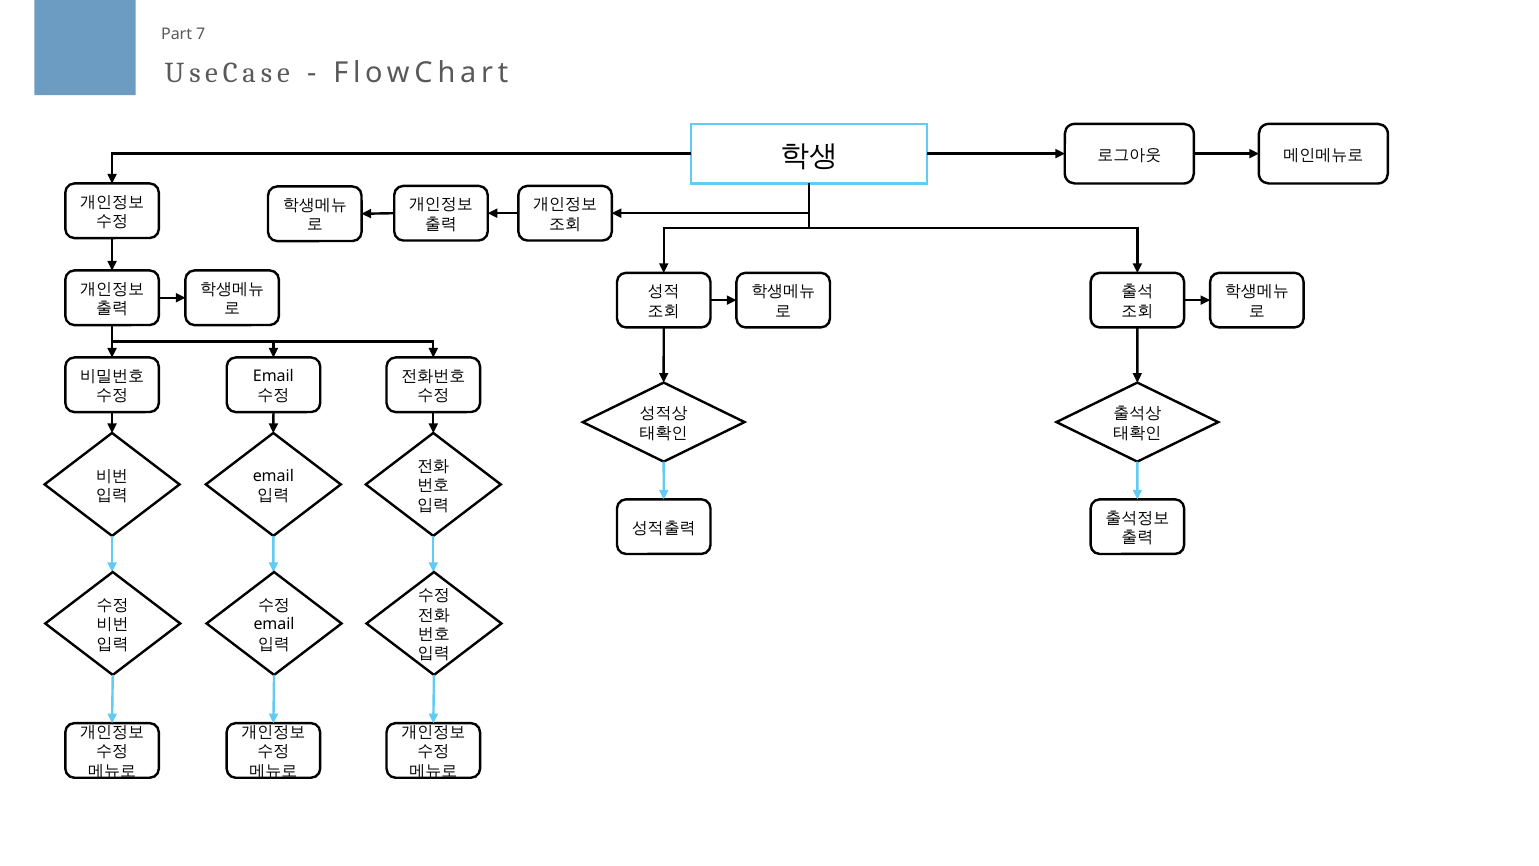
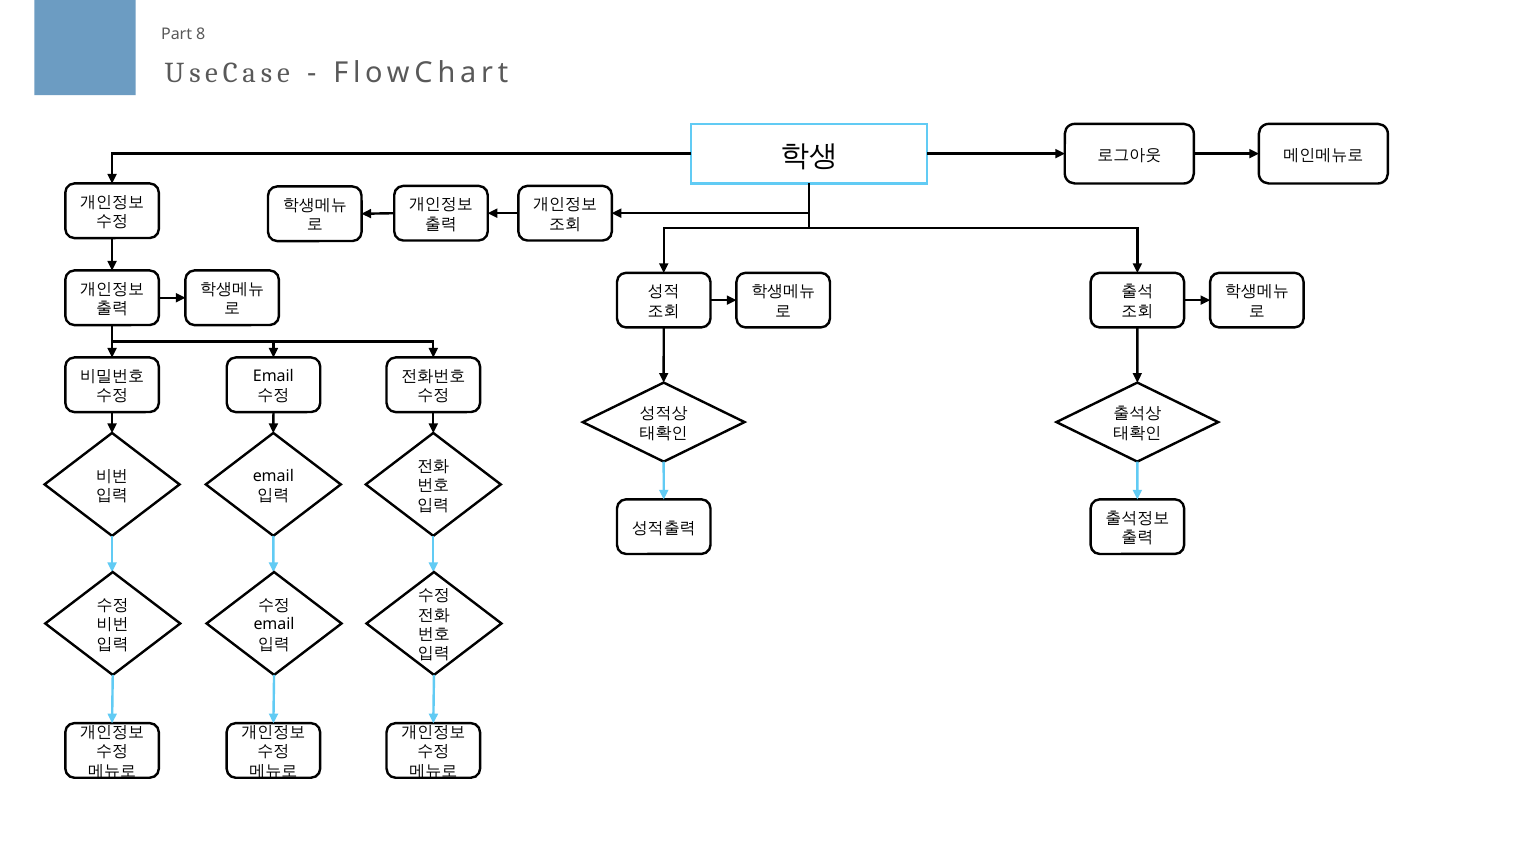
7: 7 -> 8
